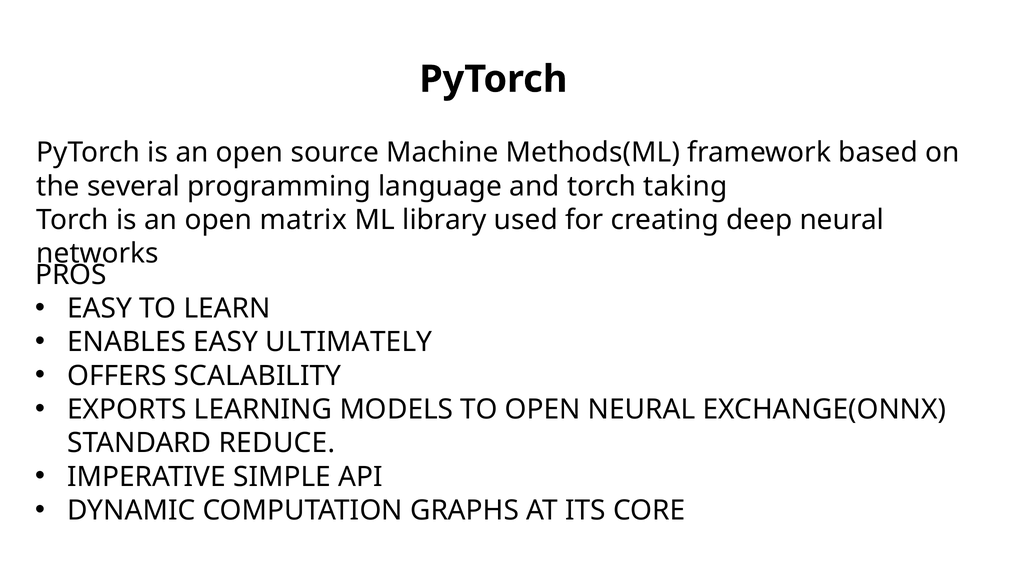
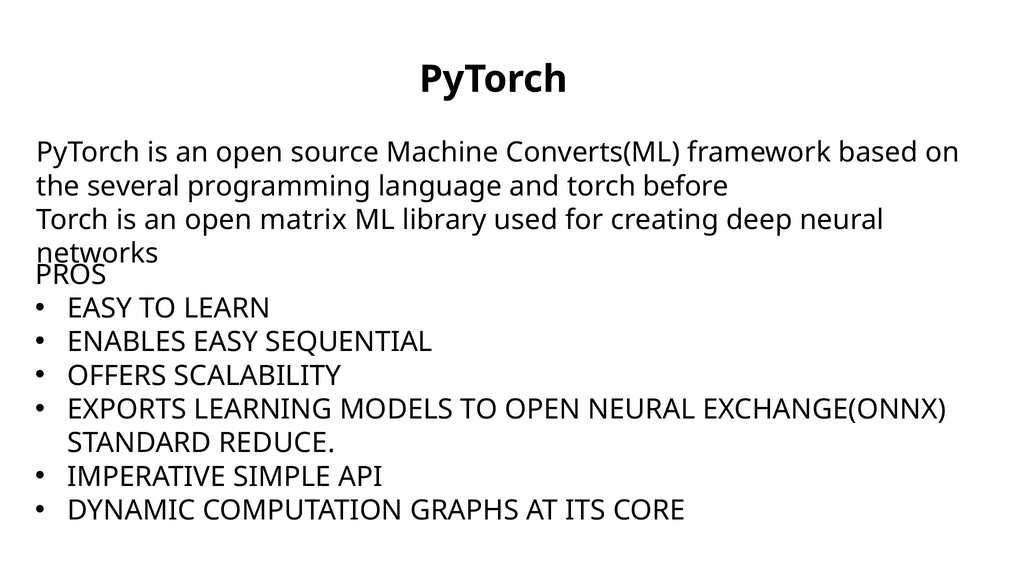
Methods(ML: Methods(ML -> Converts(ML
taking: taking -> before
ULTIMATELY: ULTIMATELY -> SEQUENTIAL
